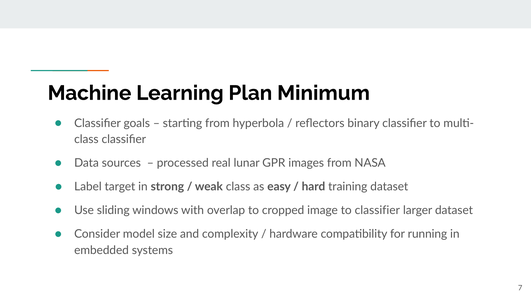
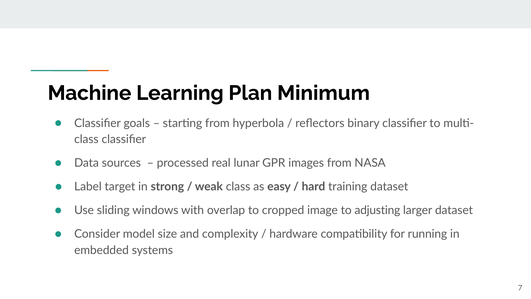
to classifier: classifier -> adjusting
